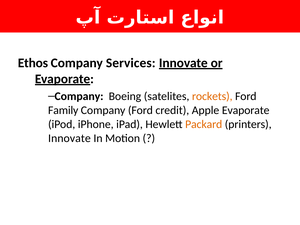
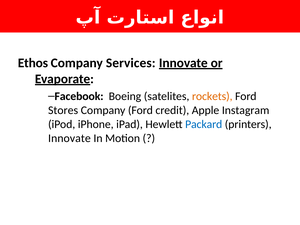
Company at (79, 96): Company -> Facebook
Family: Family -> Stores
Apple Evaporate: Evaporate -> Instagram
Packard colour: orange -> blue
